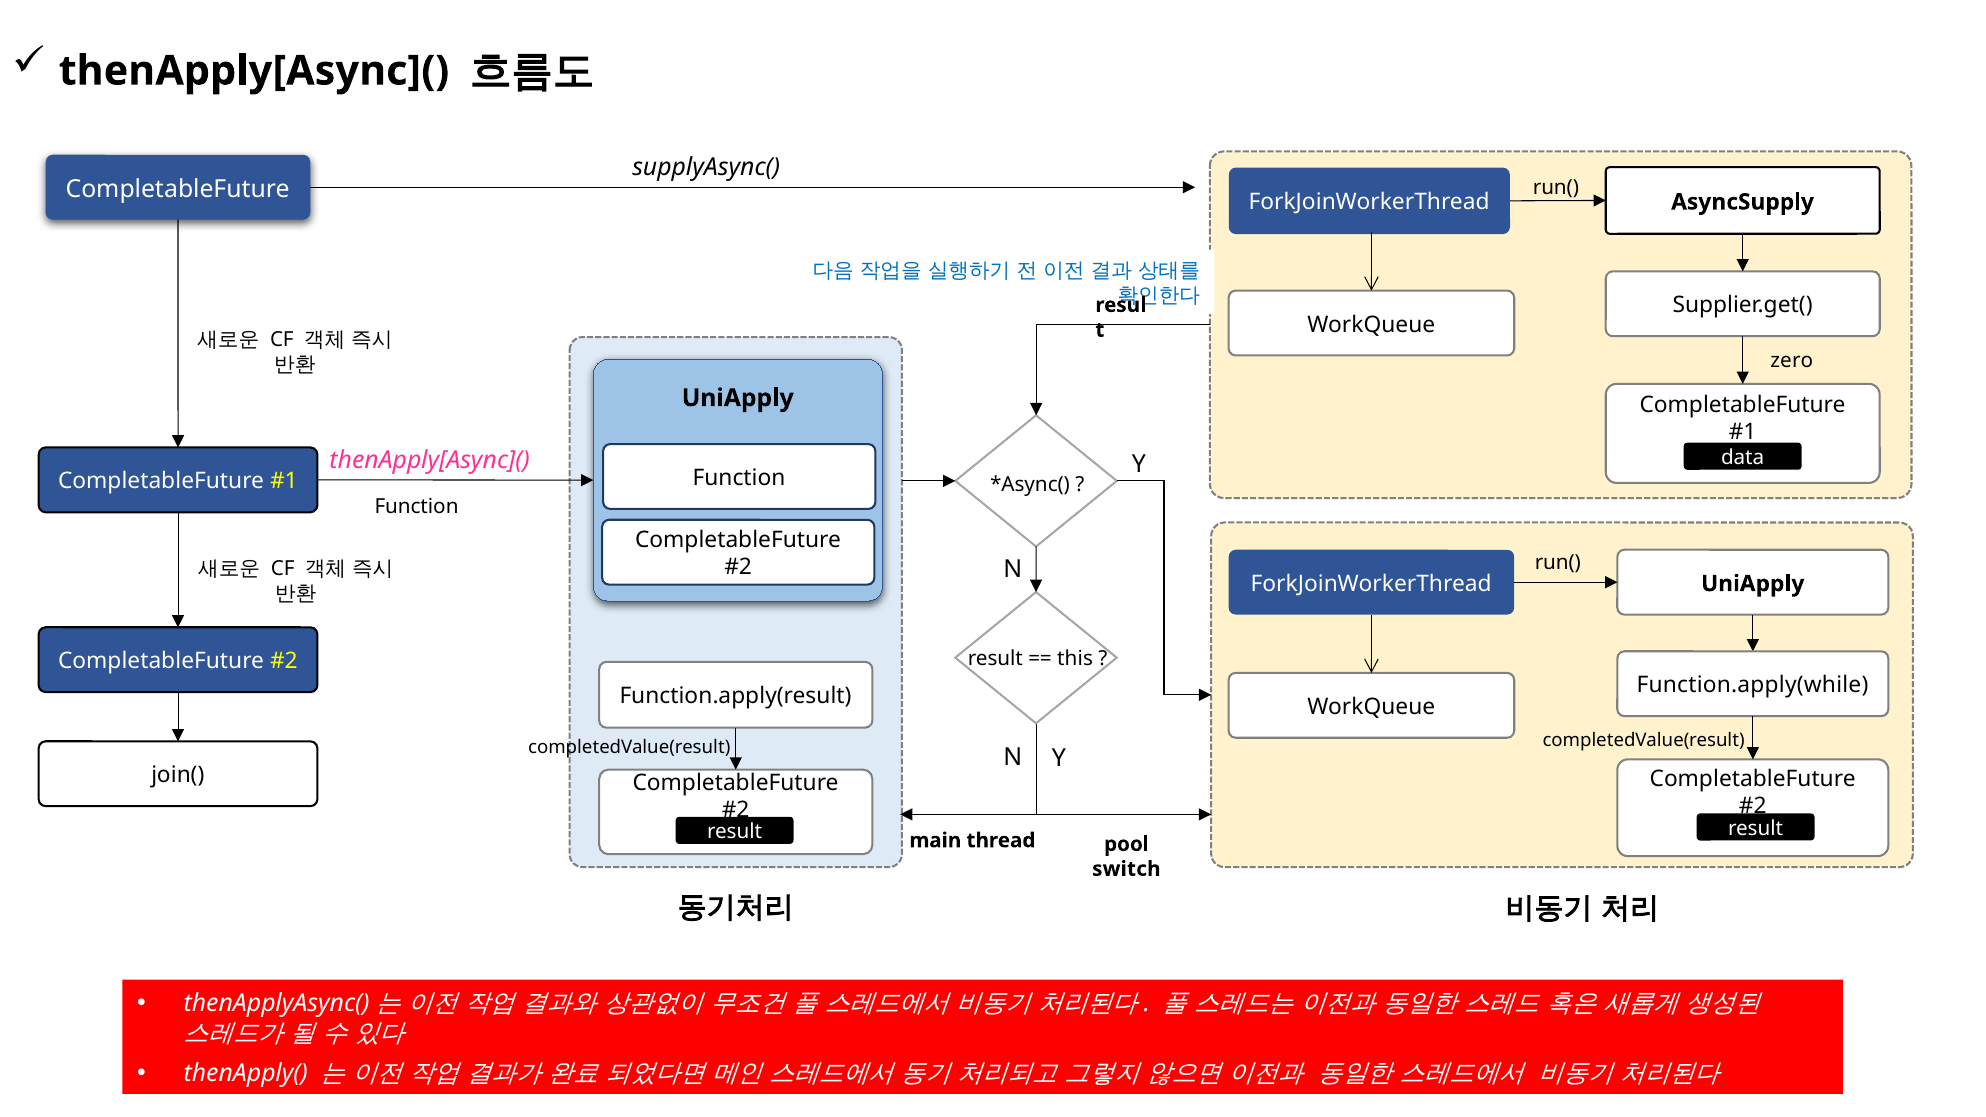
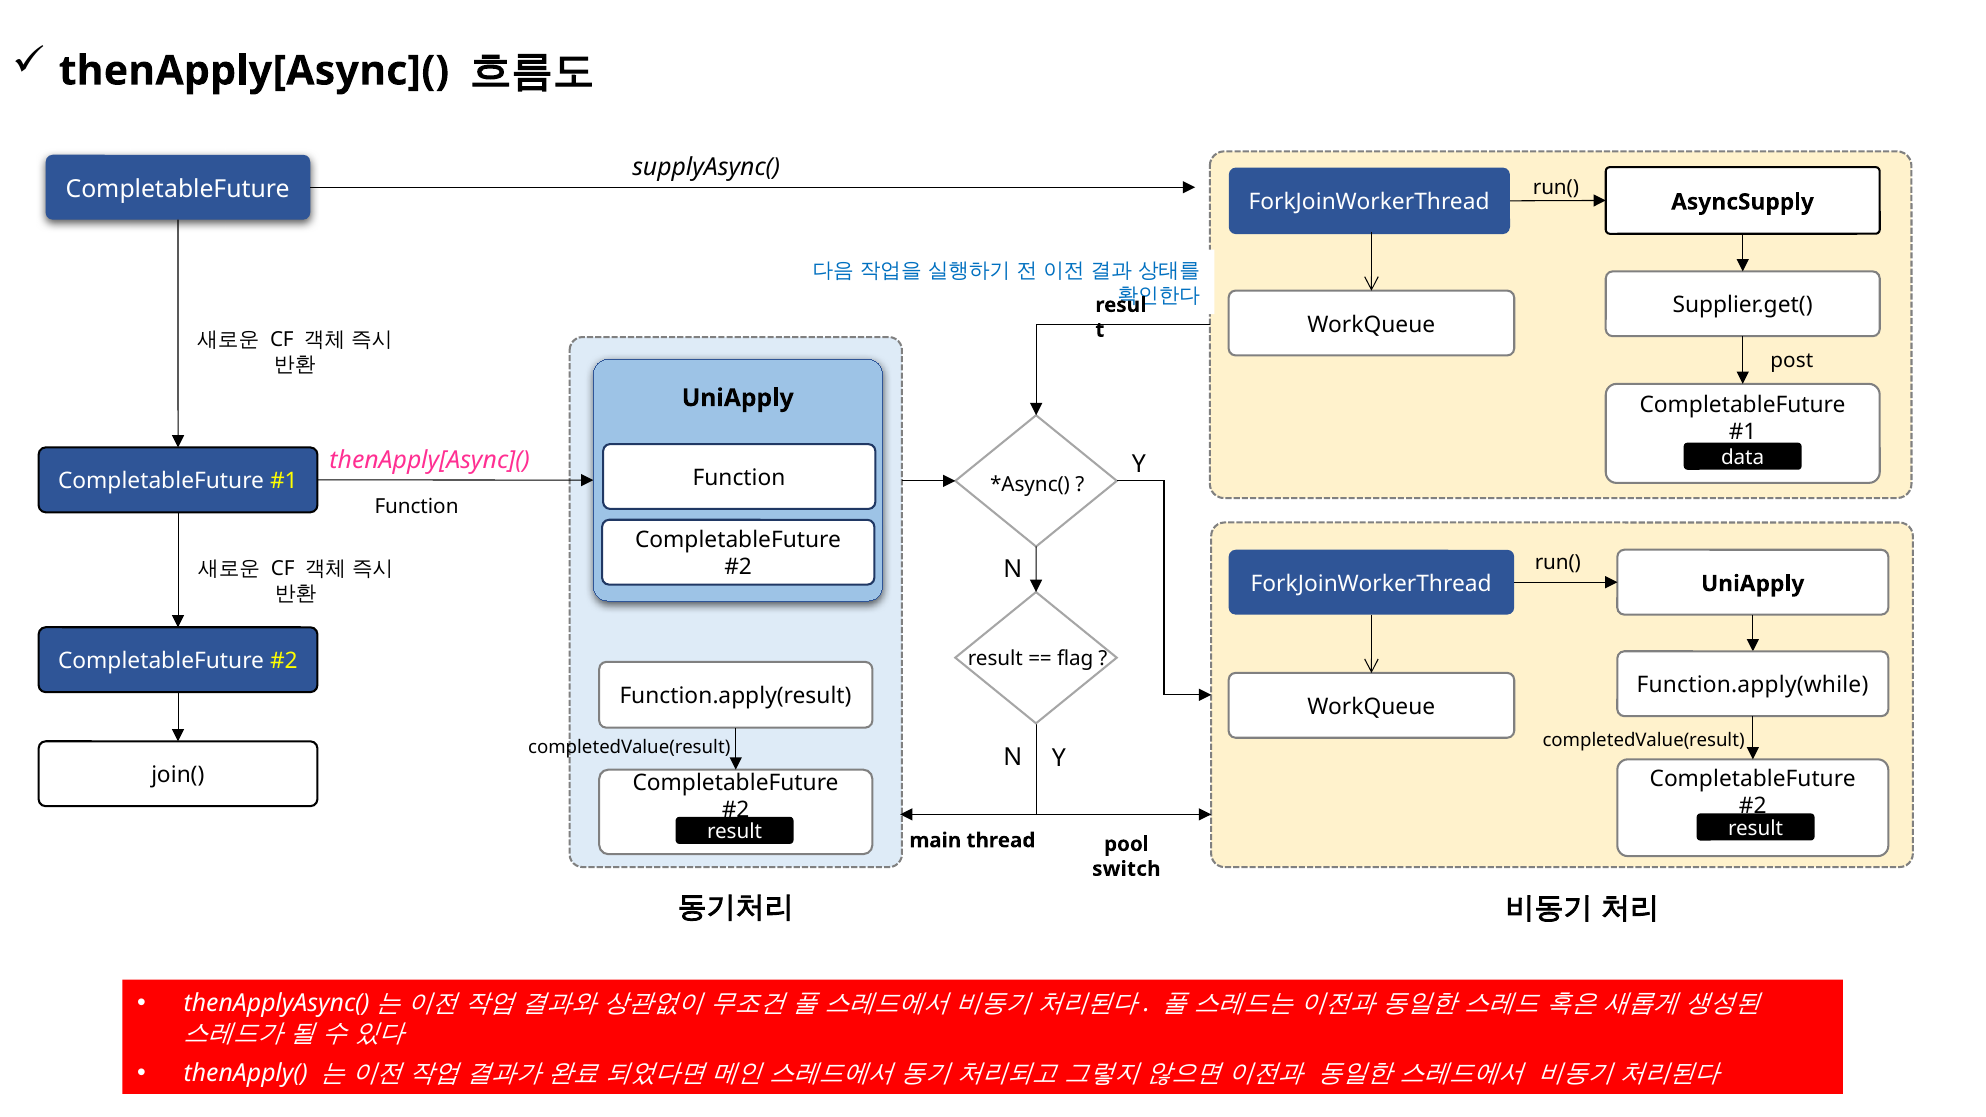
zero: zero -> post
this: this -> flag
